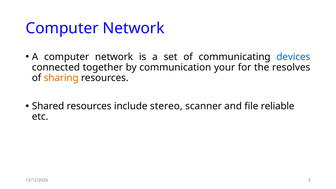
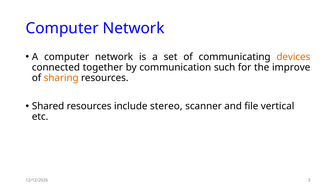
devices colour: blue -> orange
your: your -> such
resolves: resolves -> improve
reliable: reliable -> vertical
